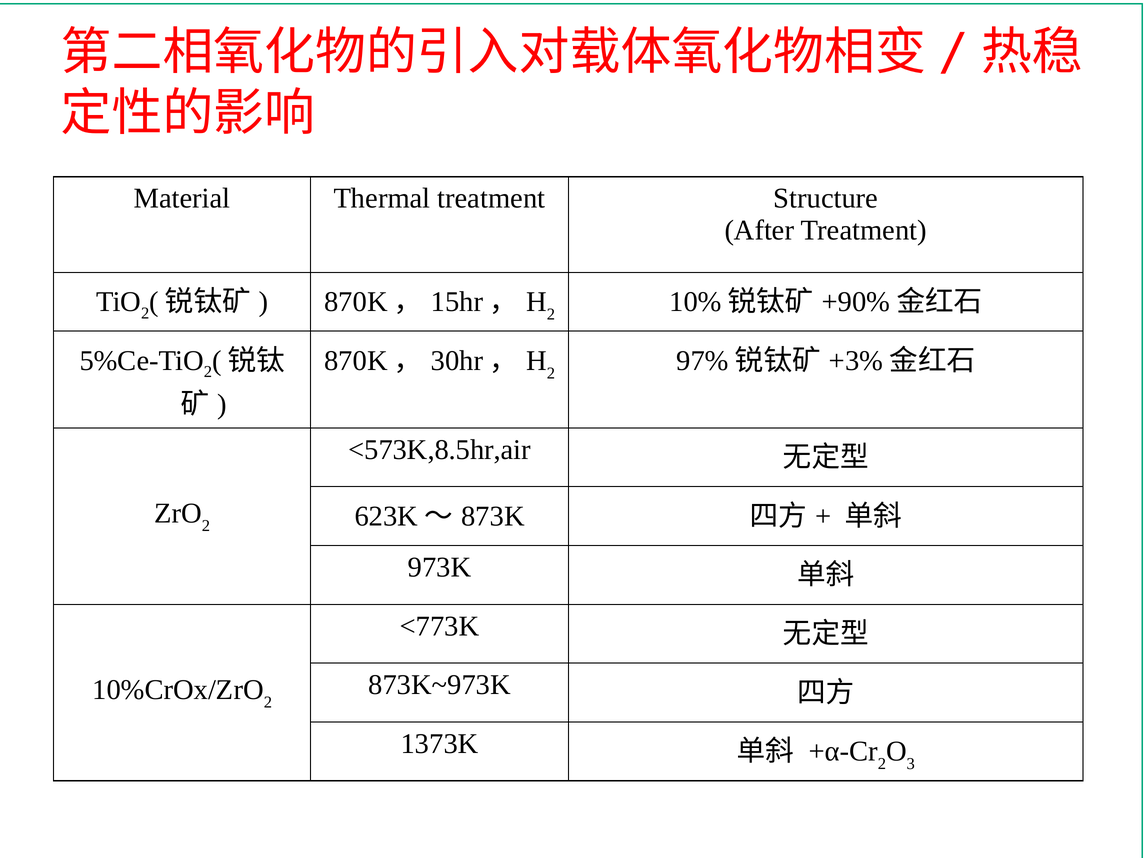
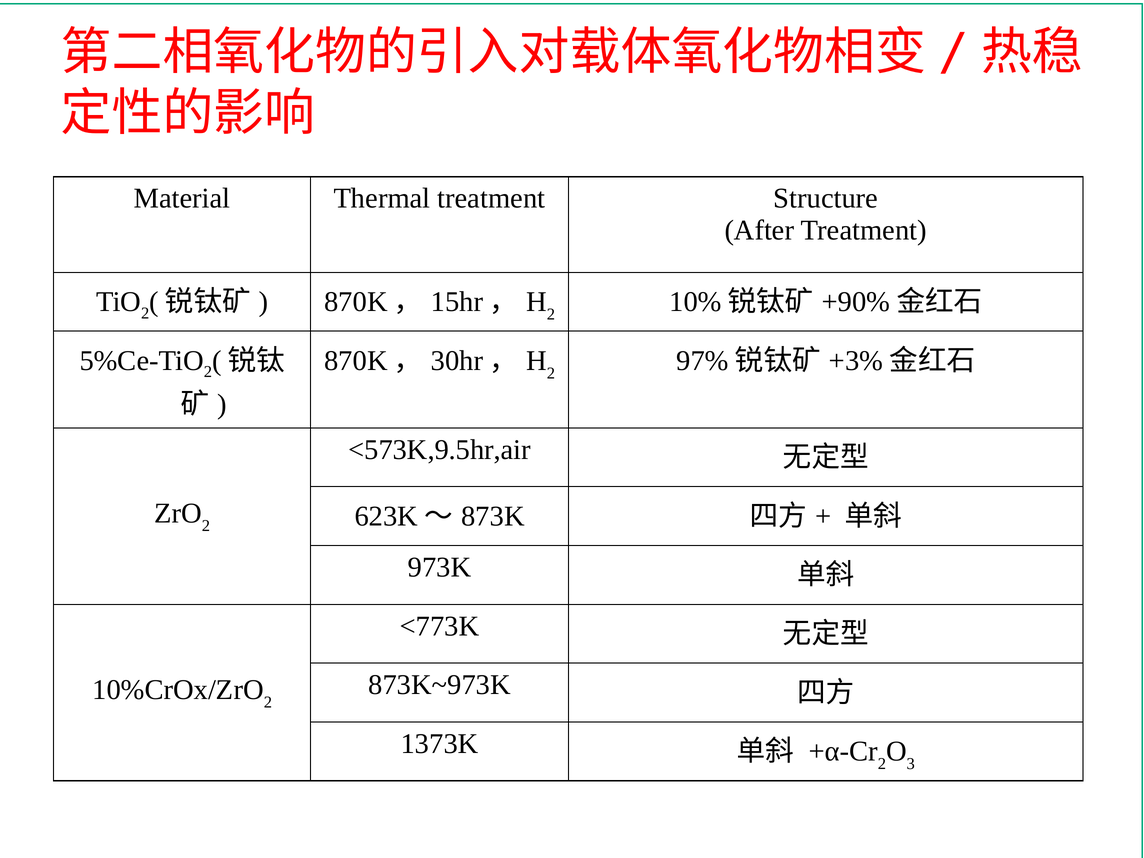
<573K,8.5hr,air: <573K,8.5hr,air -> <573K,9.5hr,air
